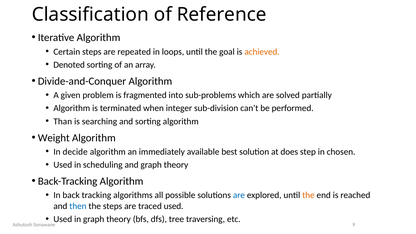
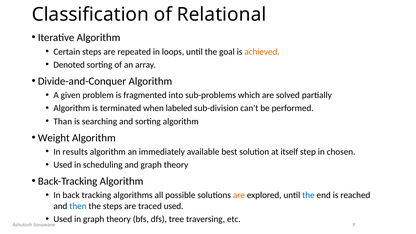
Reference: Reference -> Relational
integer: integer -> labeled
decide: decide -> results
does: does -> itself
are at (239, 195) colour: blue -> orange
the at (308, 195) colour: orange -> blue
